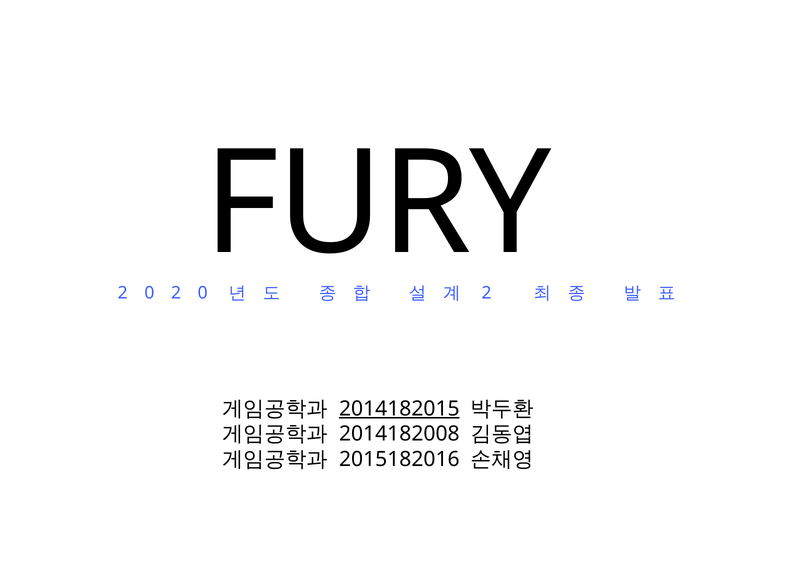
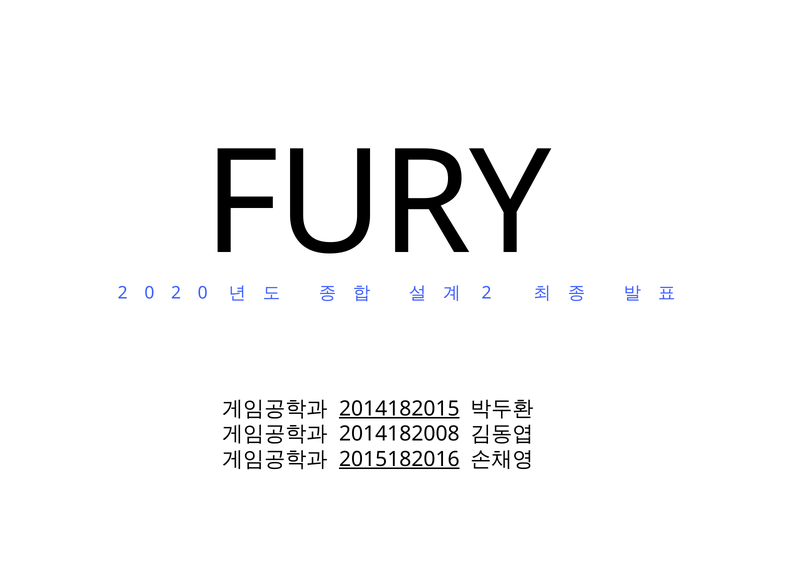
2015182016 underline: none -> present
